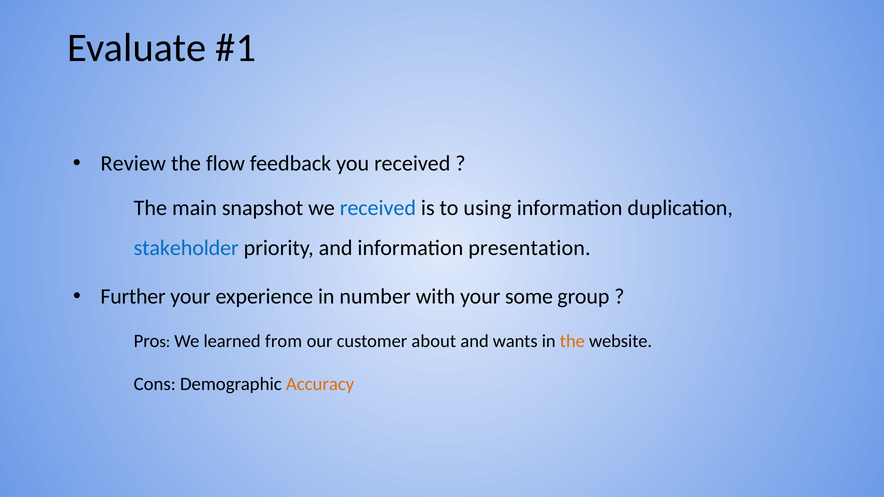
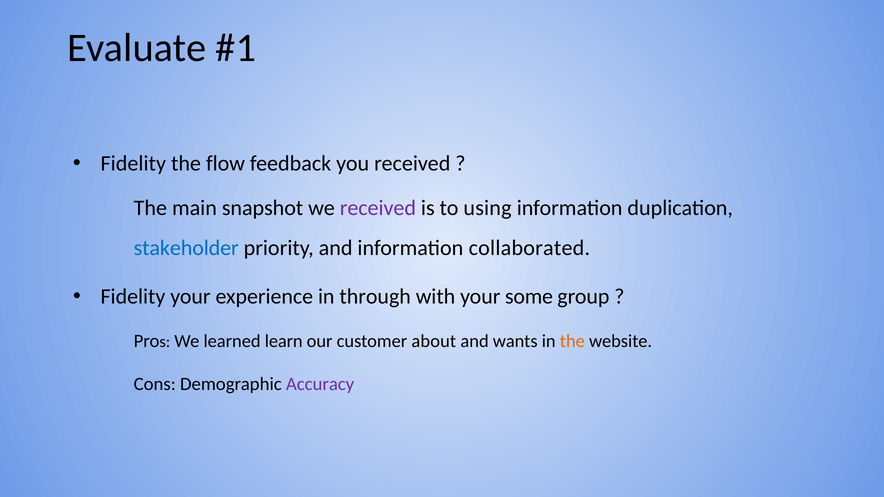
Review at (133, 164): Review -> Fidelity
received at (378, 208) colour: blue -> purple
presentation: presentation -> collaborated
Further at (133, 297): Further -> Fidelity
number: number -> through
from: from -> learn
Accuracy colour: orange -> purple
